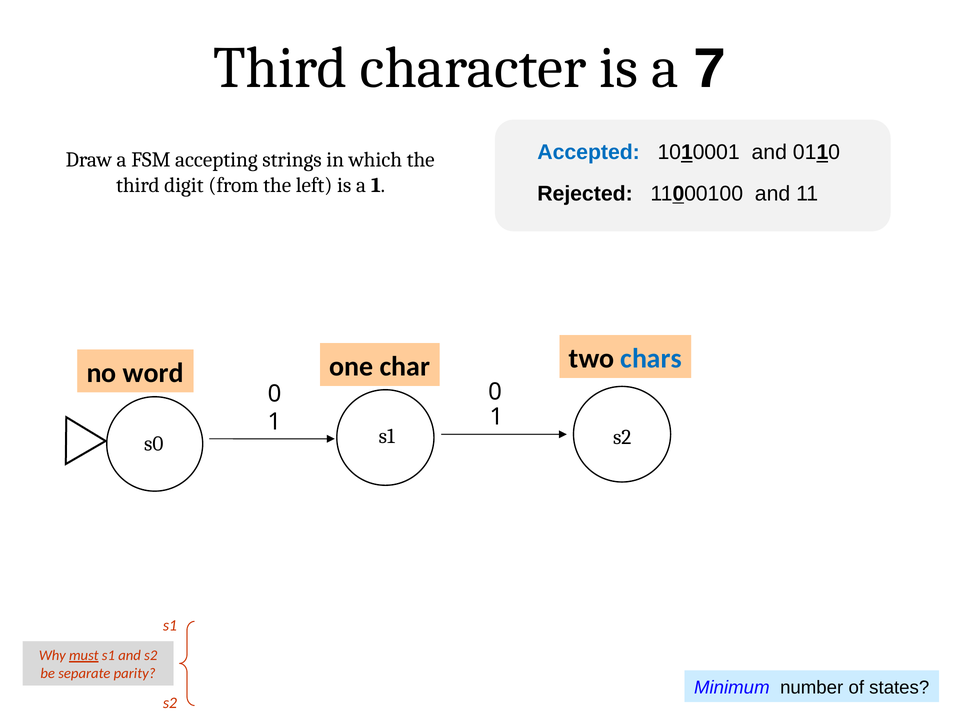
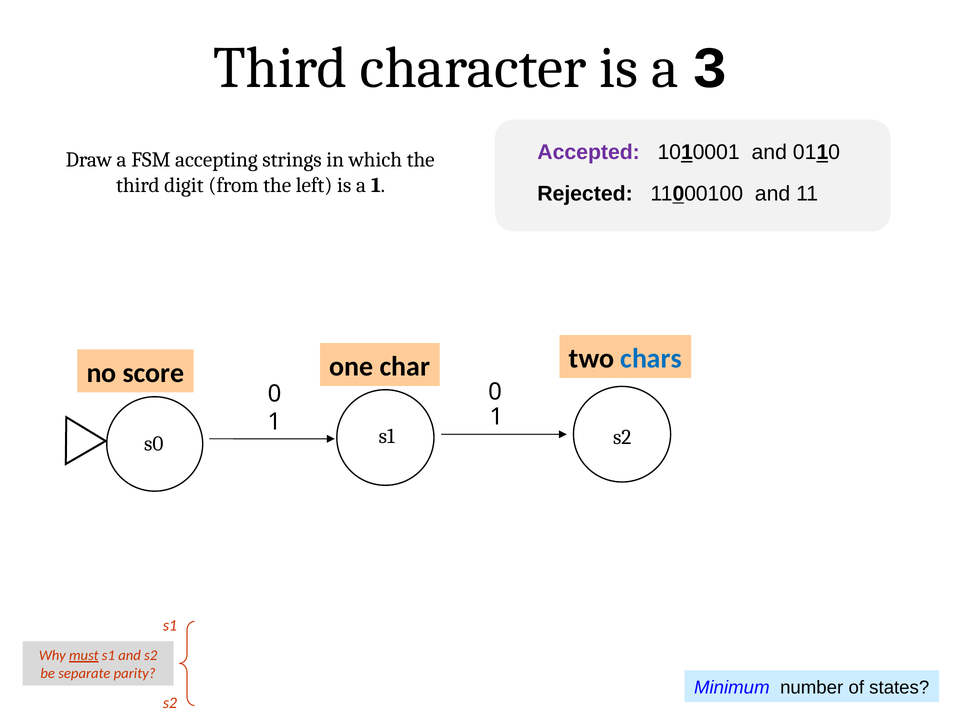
7: 7 -> 3
Accepted colour: blue -> purple
word: word -> score
